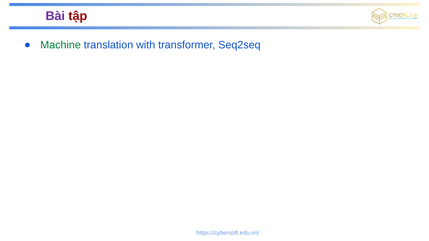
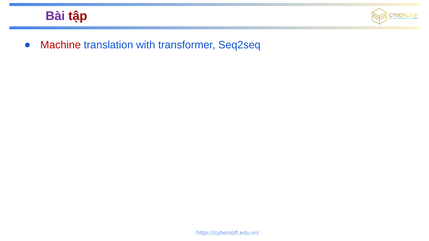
Machine colour: green -> red
